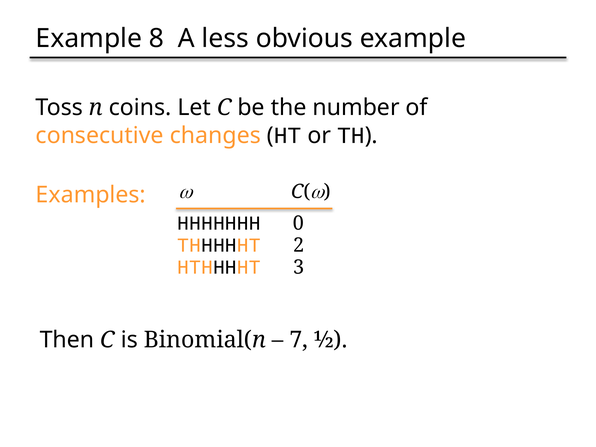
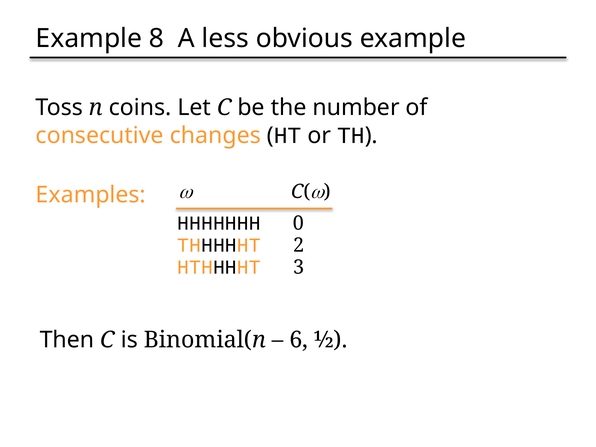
7: 7 -> 6
